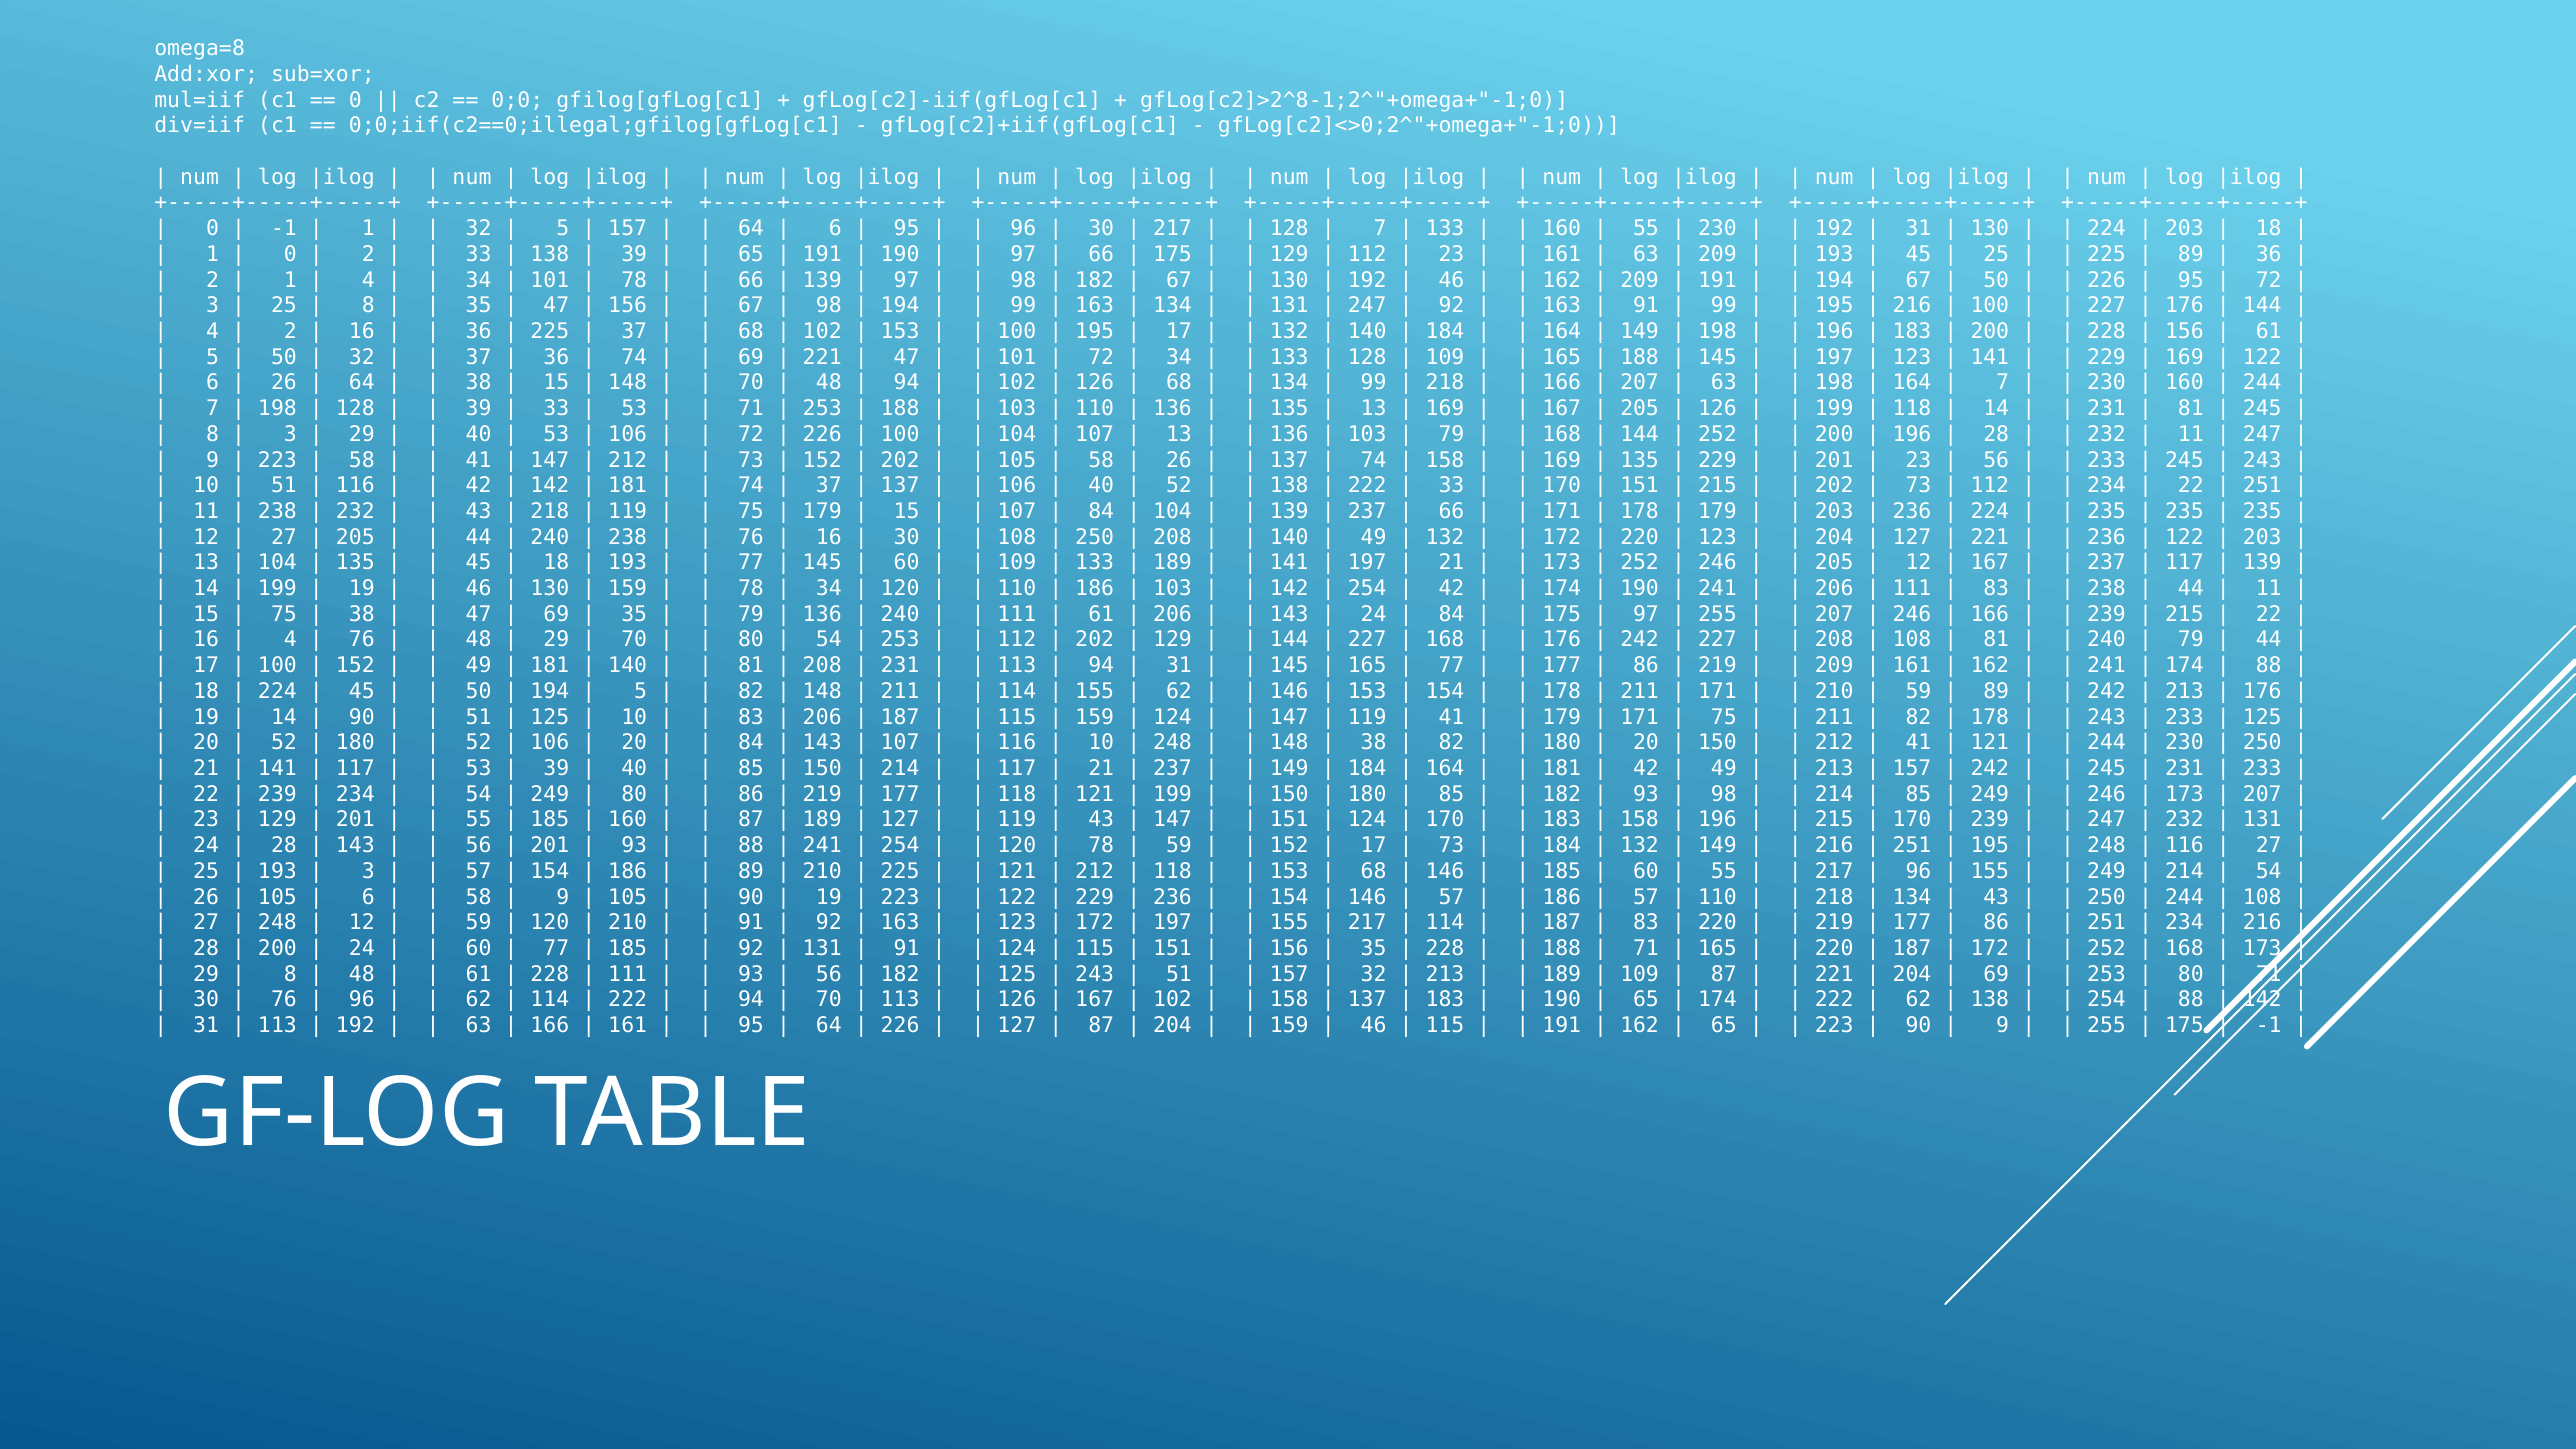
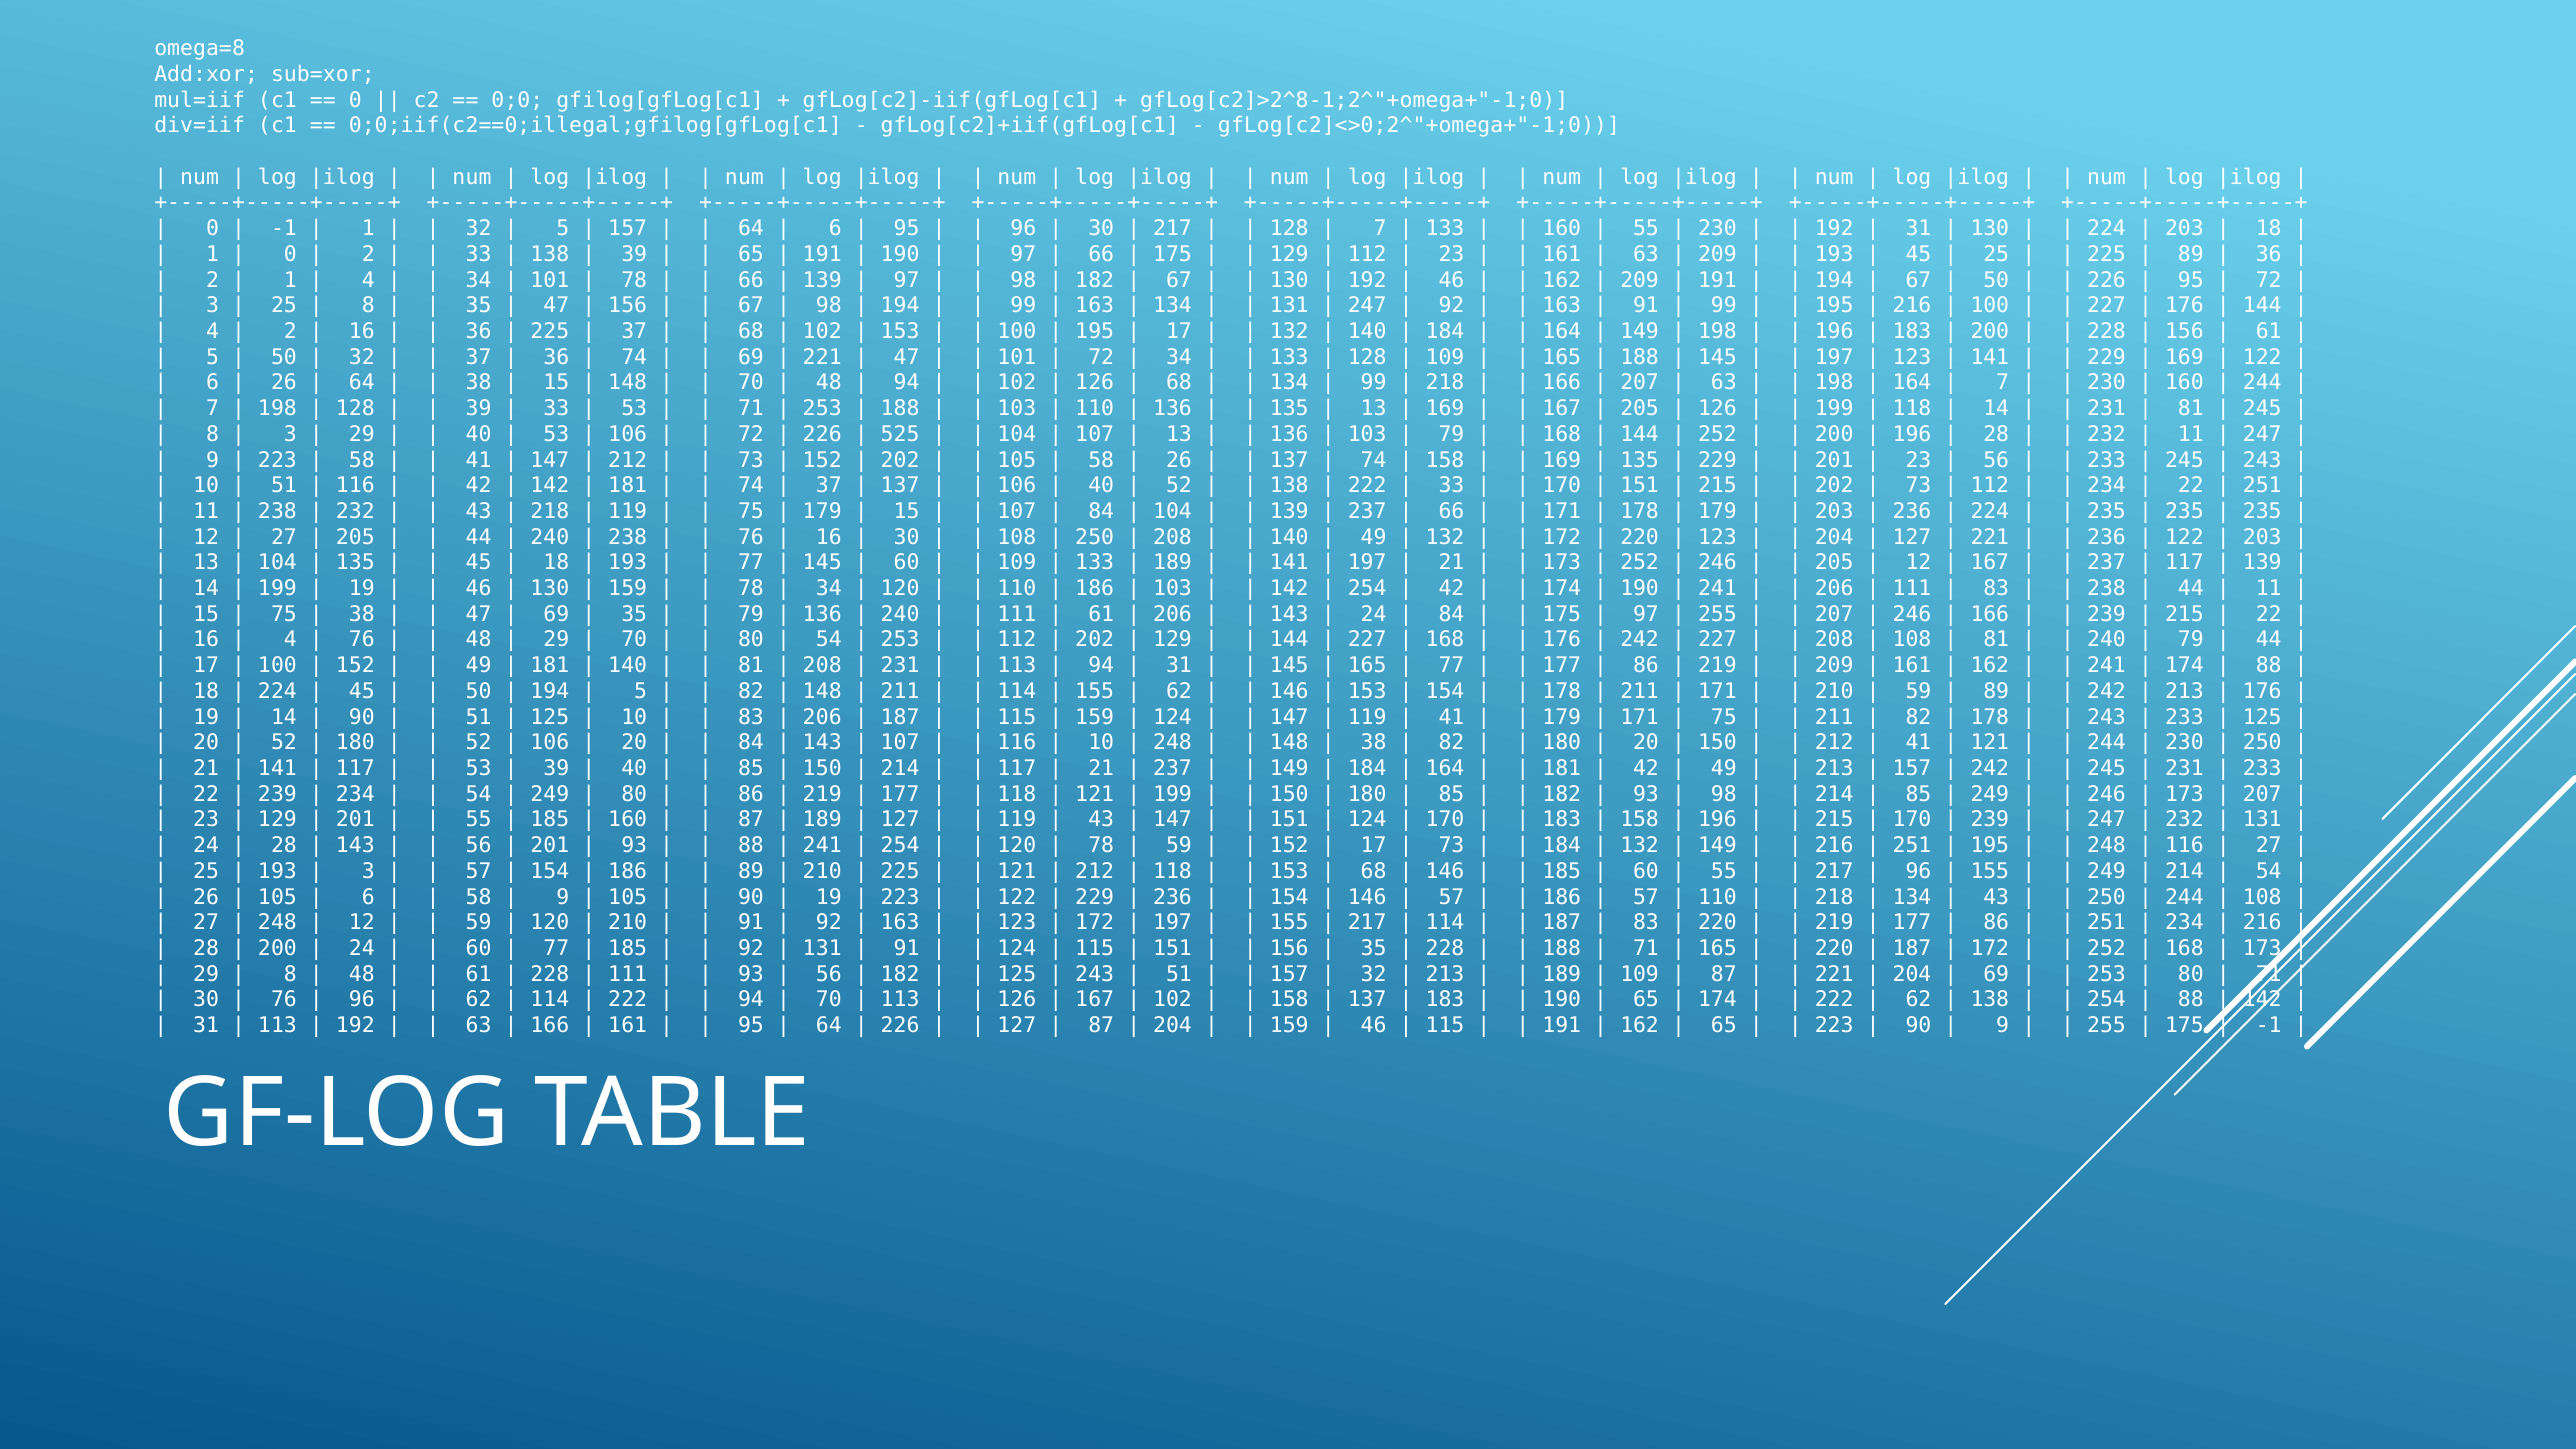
100 at (900, 434): 100 -> 525
